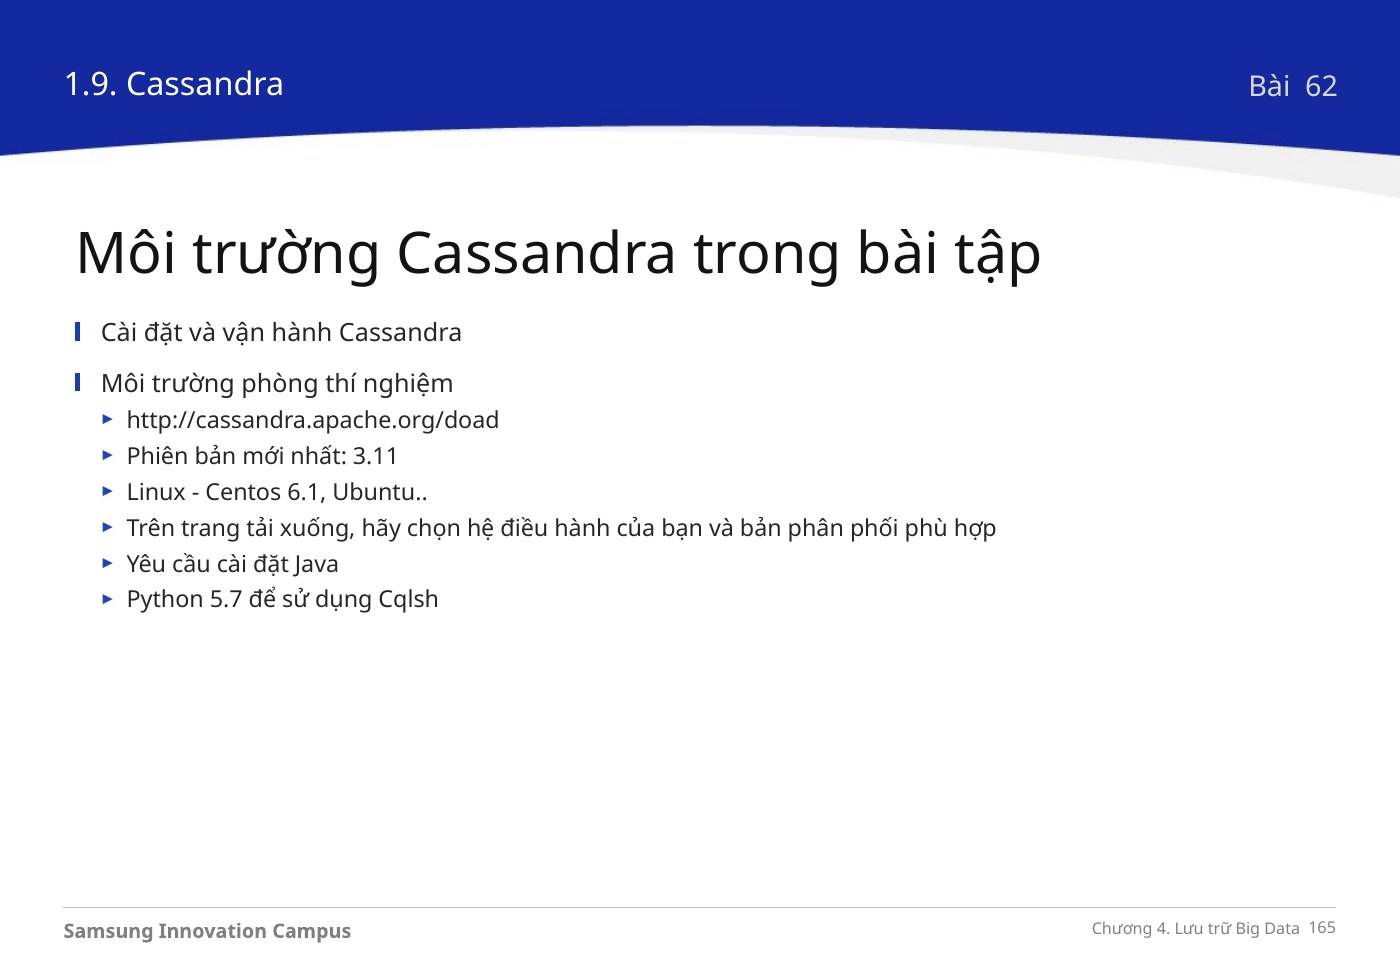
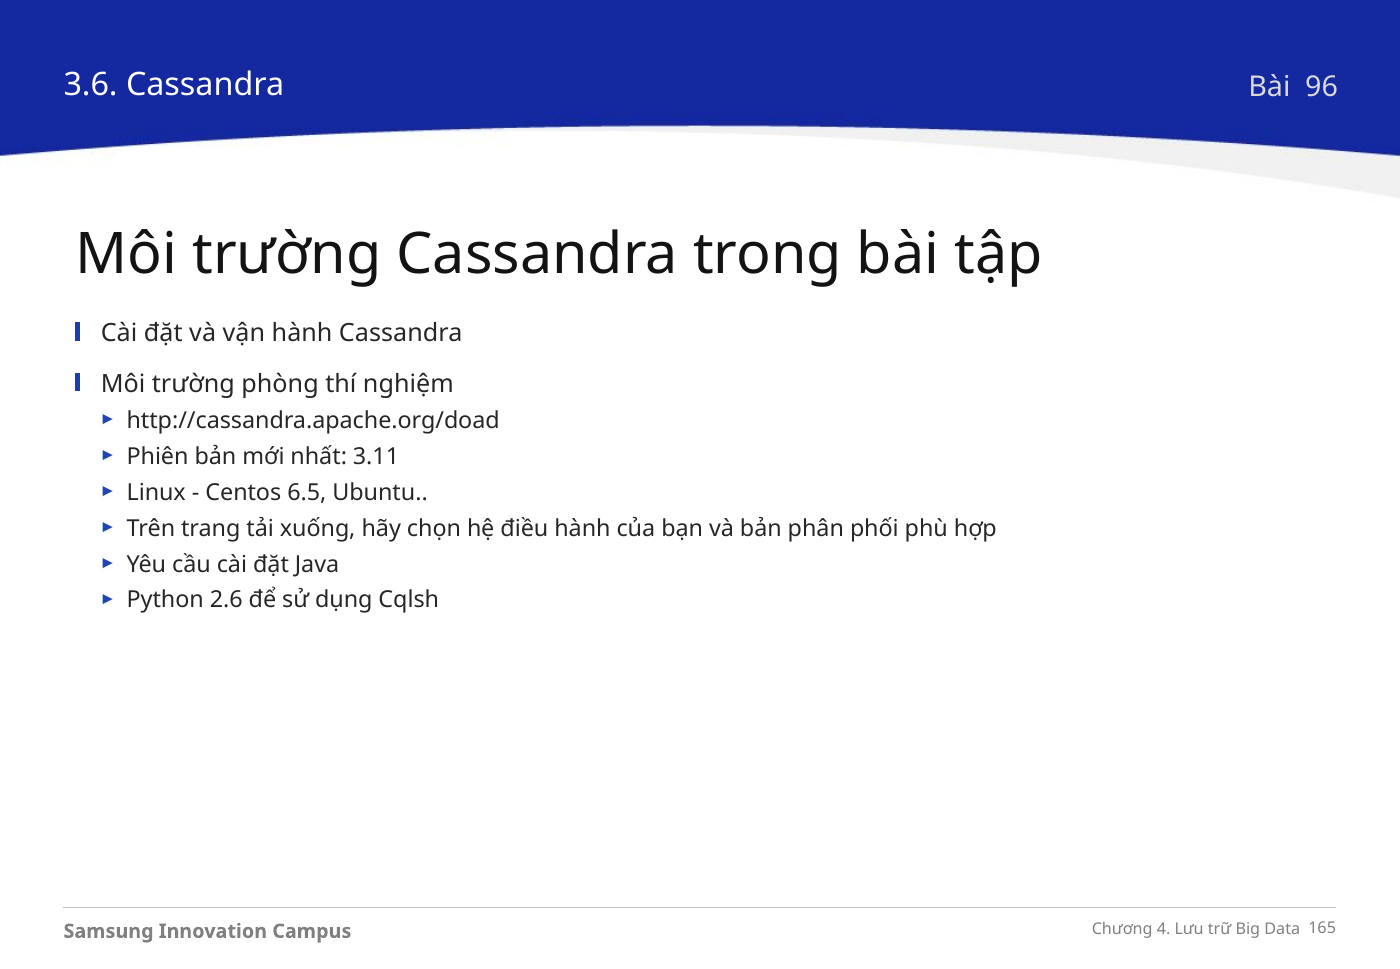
1.9: 1.9 -> 3.6
62: 62 -> 96
6.1: 6.1 -> 6.5
5.7: 5.7 -> 2.6
